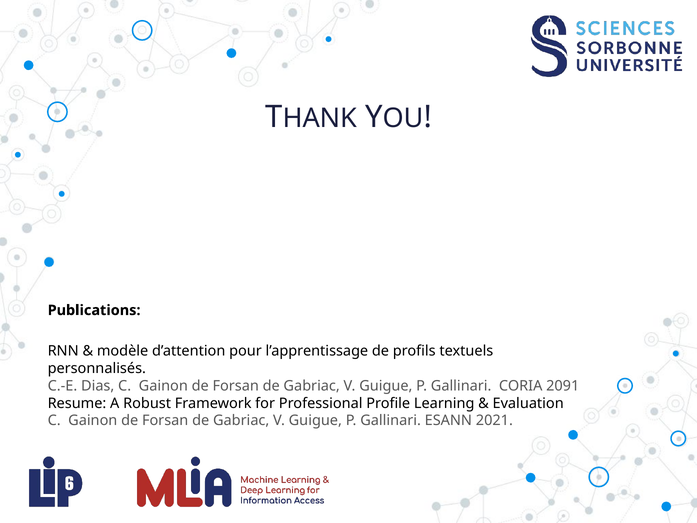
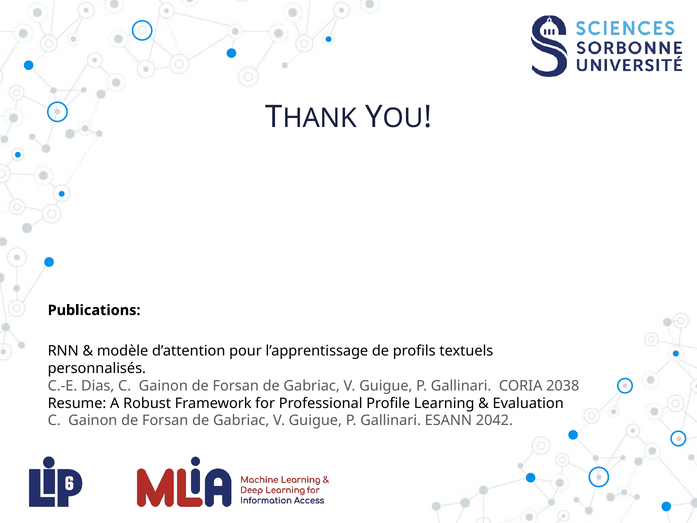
2091: 2091 -> 2038
2021: 2021 -> 2042
